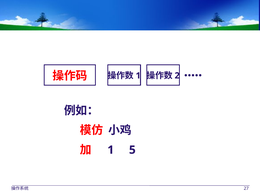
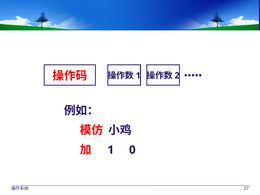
5: 5 -> 0
